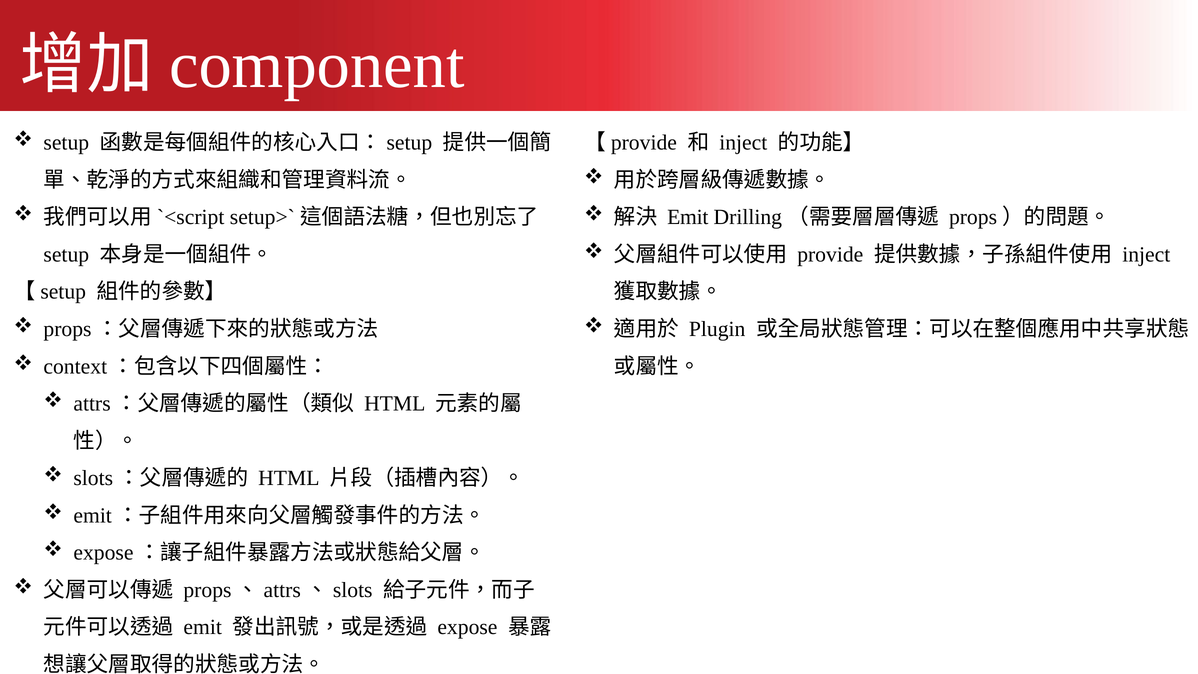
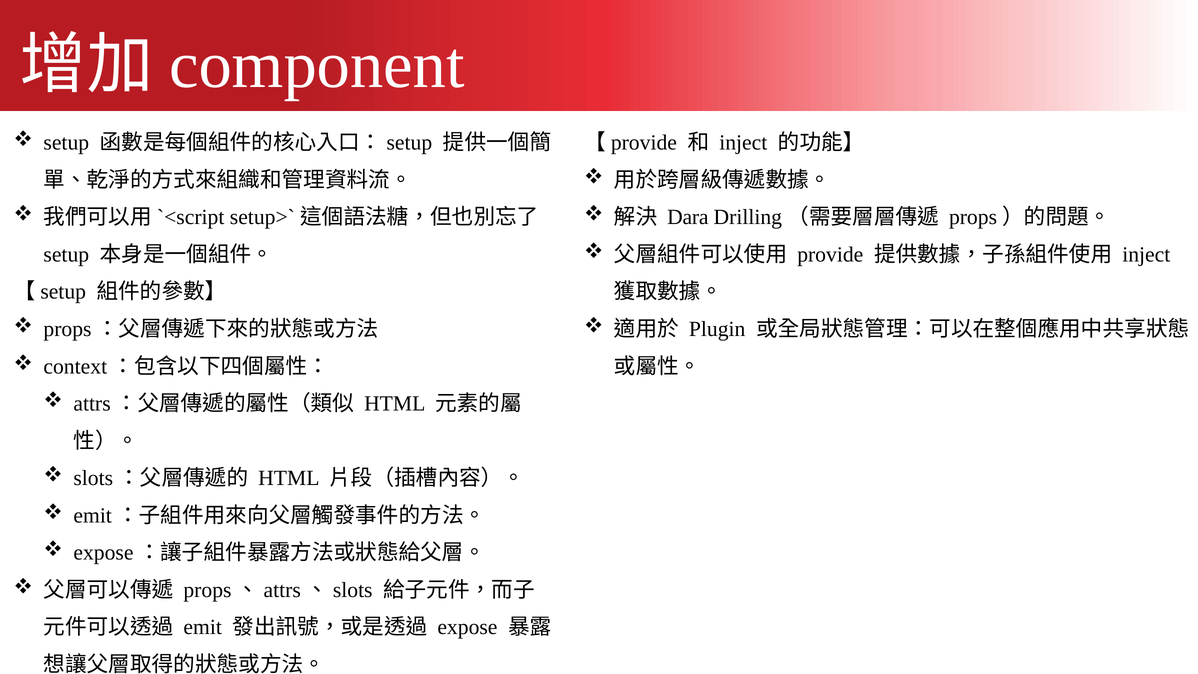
Emit at (688, 217): Emit -> Dara
